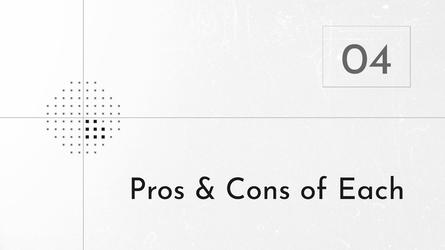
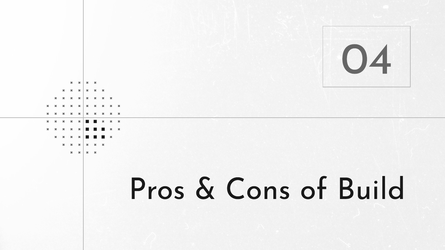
Each: Each -> Build
